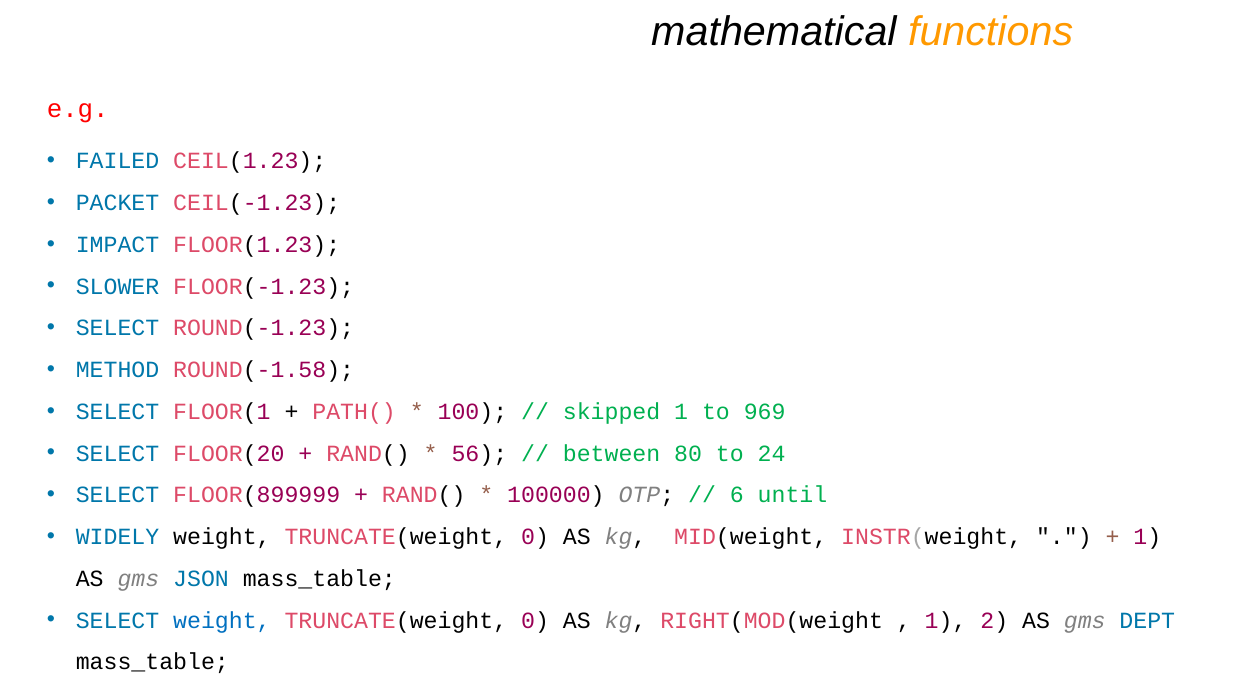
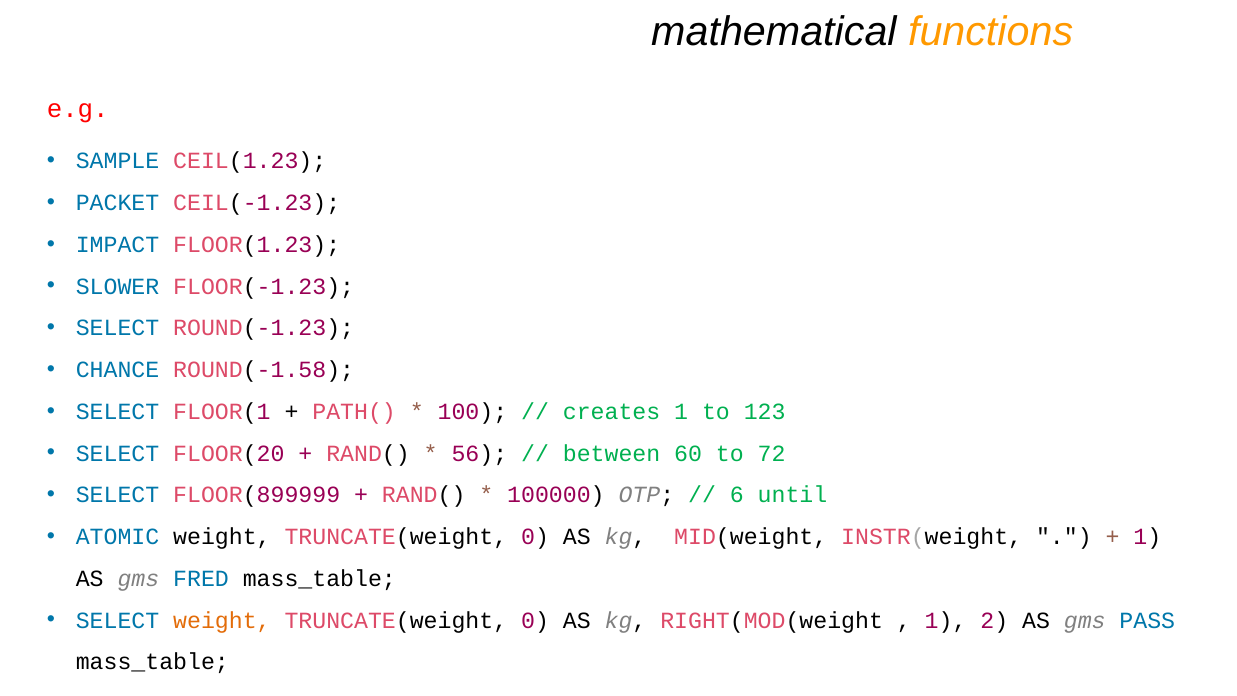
FAILED: FAILED -> SAMPLE
METHOD: METHOD -> CHANCE
skipped: skipped -> creates
969: 969 -> 123
80: 80 -> 60
24: 24 -> 72
WIDELY: WIDELY -> ATOMIC
JSON: JSON -> FRED
weight at (222, 620) colour: blue -> orange
DEPT: DEPT -> PASS
